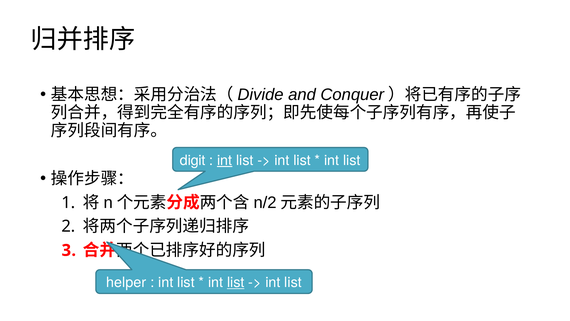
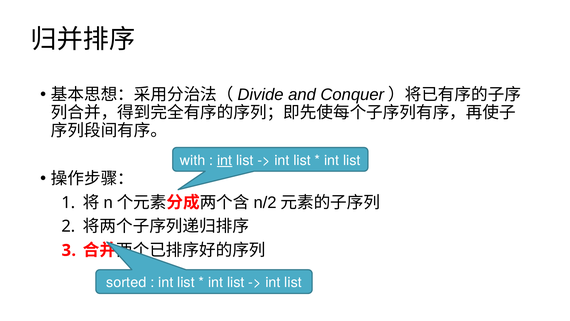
digit: digit -> with
helper: helper -> sorted
list at (236, 282) underline: present -> none
